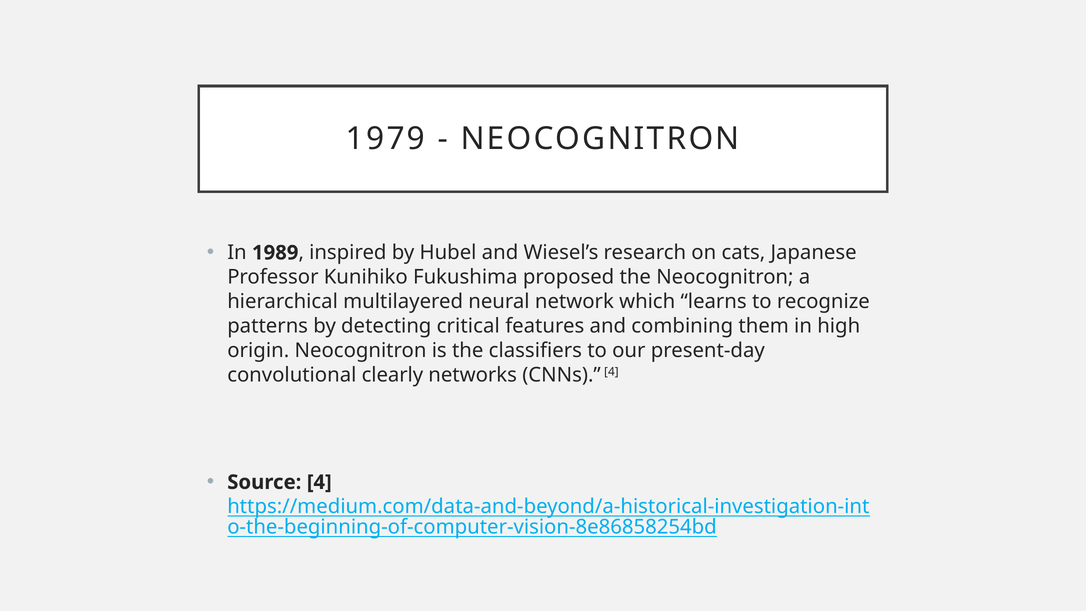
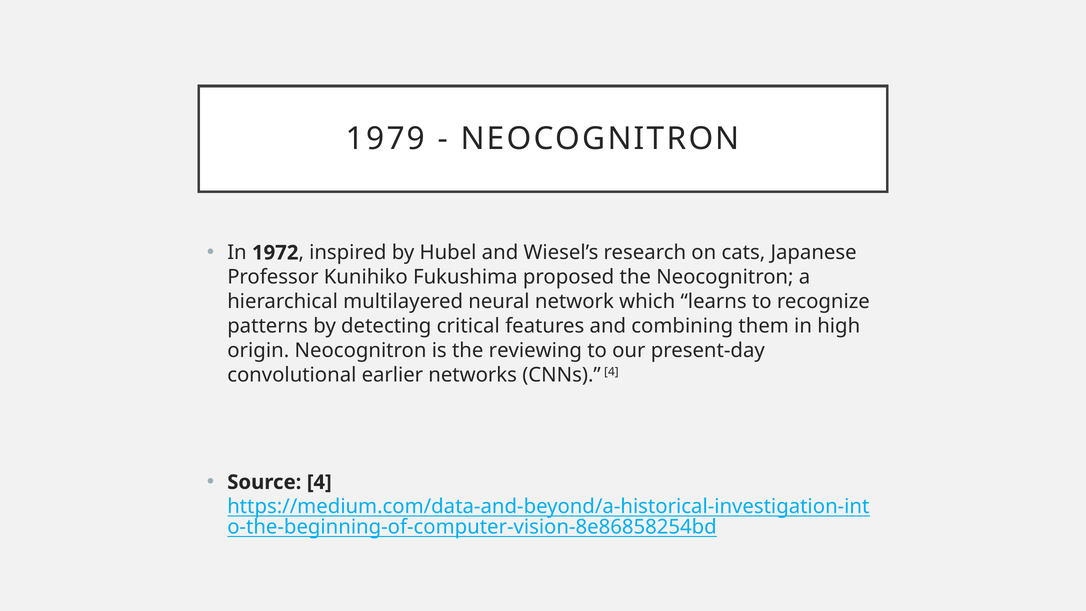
1989: 1989 -> 1972
classifiers: classifiers -> reviewing
clearly: clearly -> earlier
